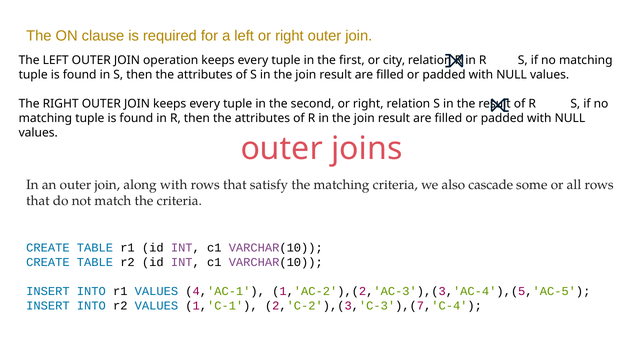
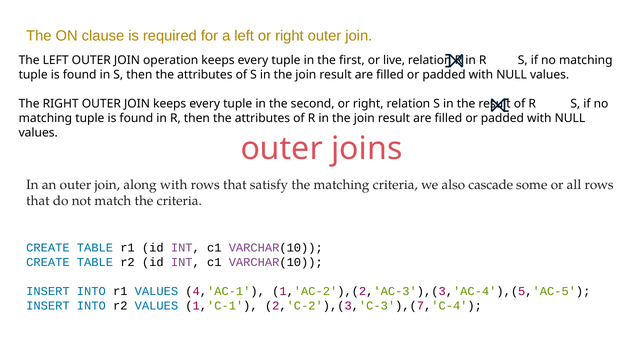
city: city -> live
